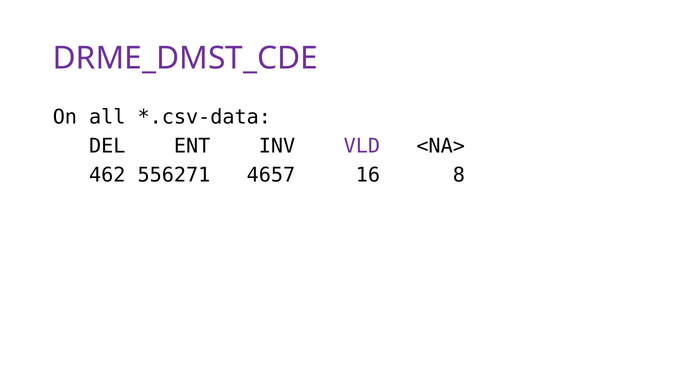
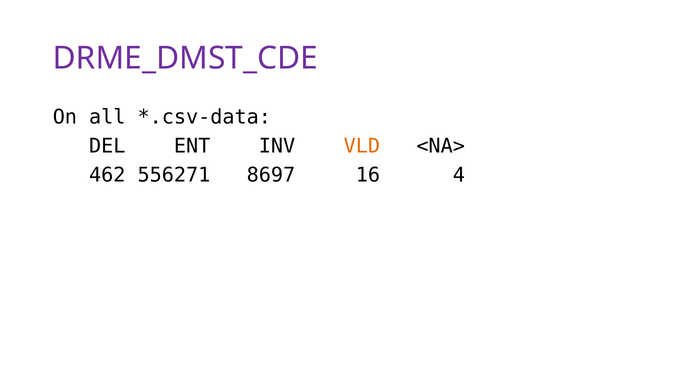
VLD colour: purple -> orange
4657: 4657 -> 8697
8: 8 -> 4
